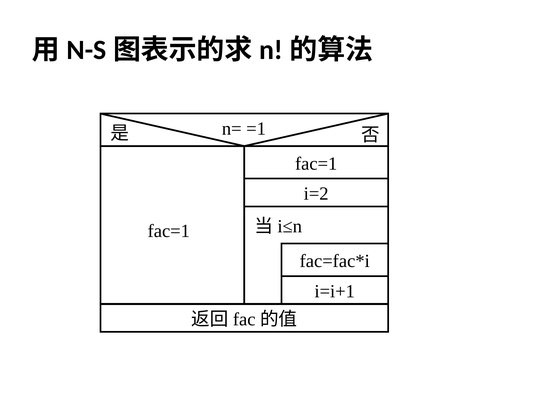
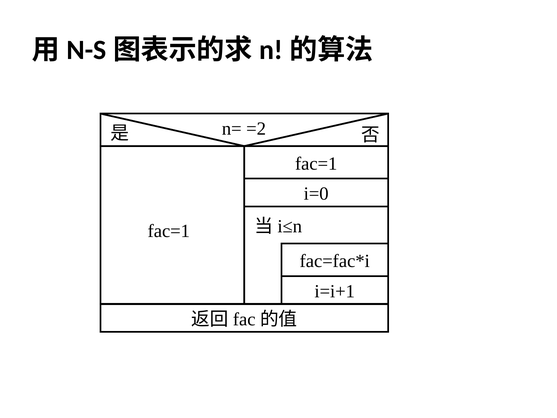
=1: =1 -> =2
i=2: i=2 -> i=0
